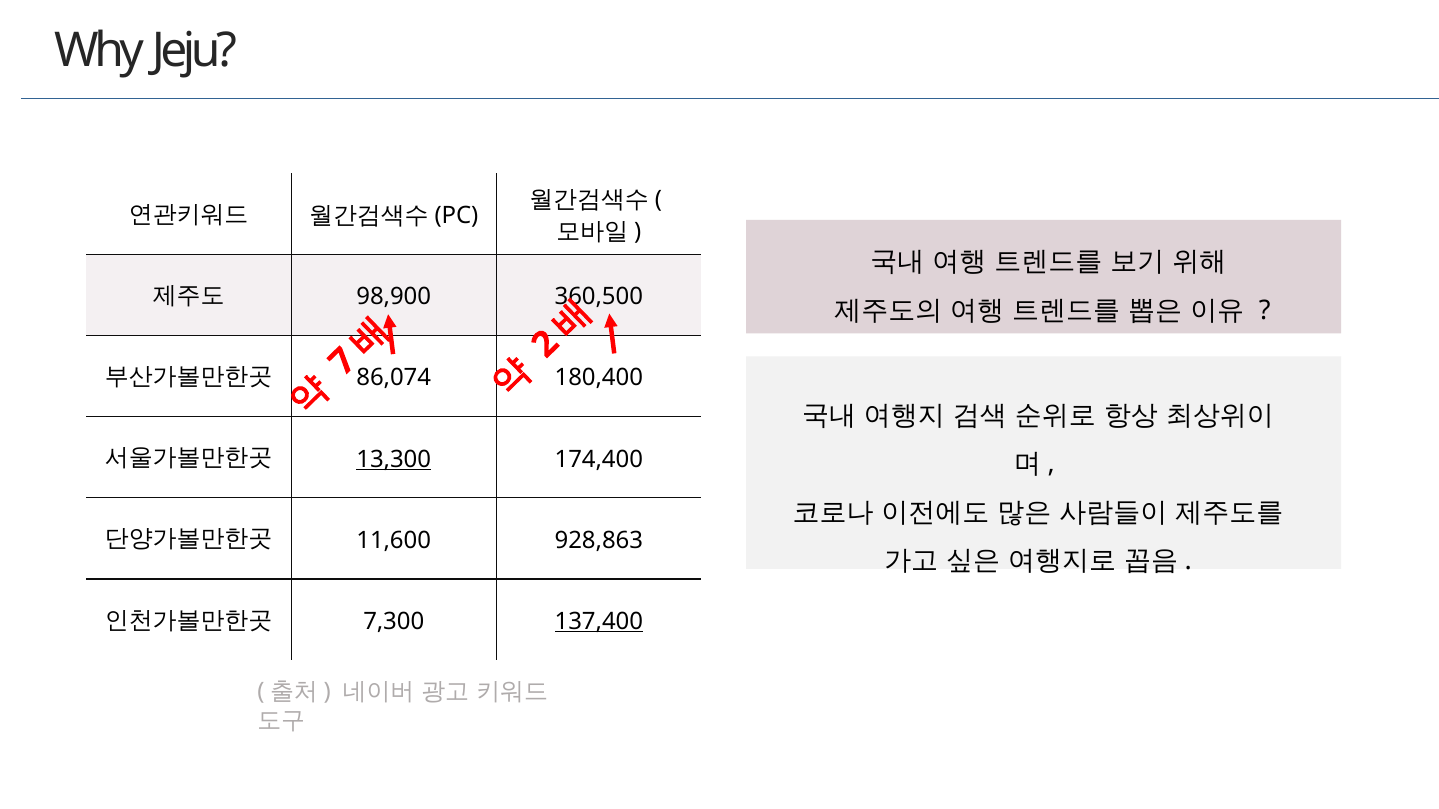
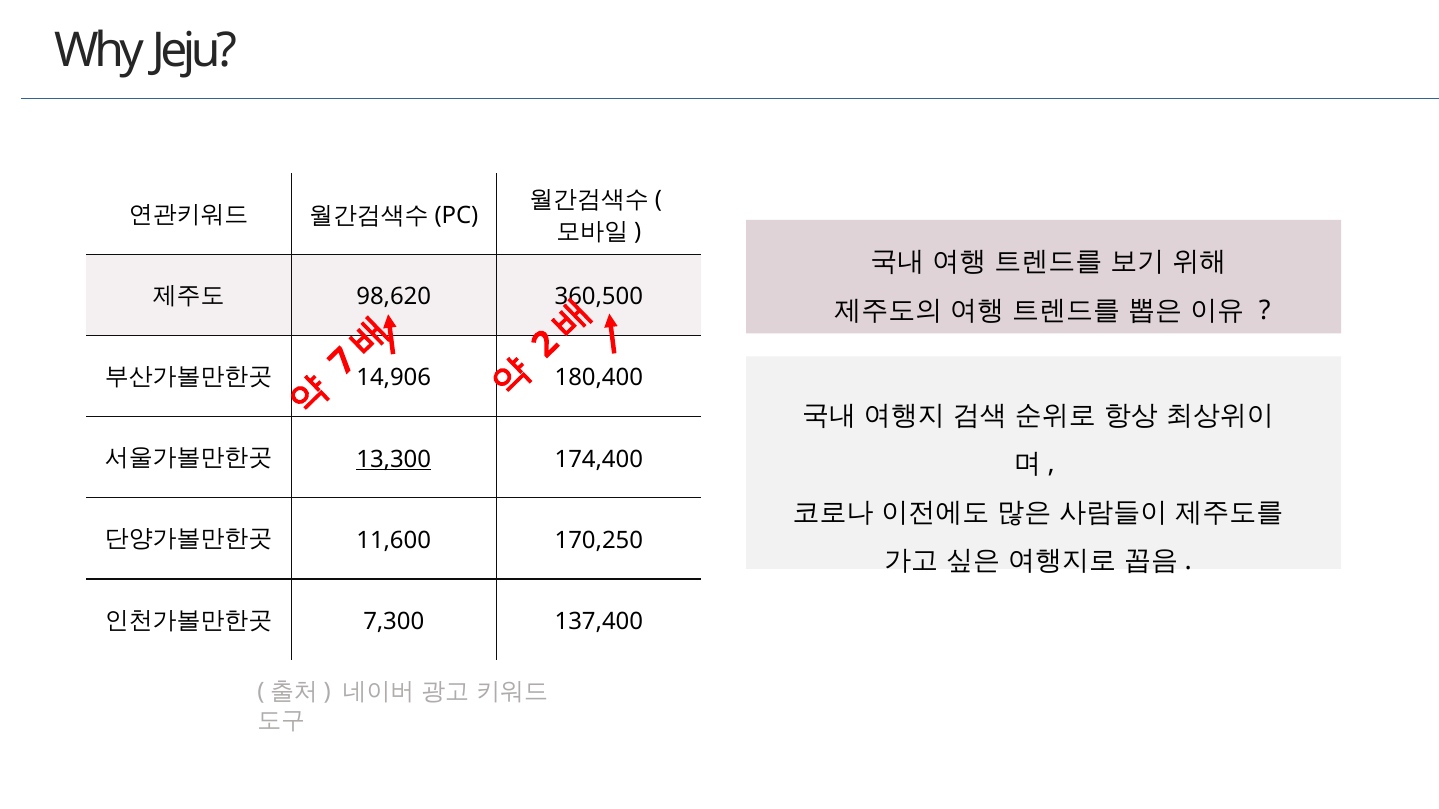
98,900: 98,900 -> 98,620
86,074: 86,074 -> 14,906
928,863: 928,863 -> 170,250
137,400 underline: present -> none
